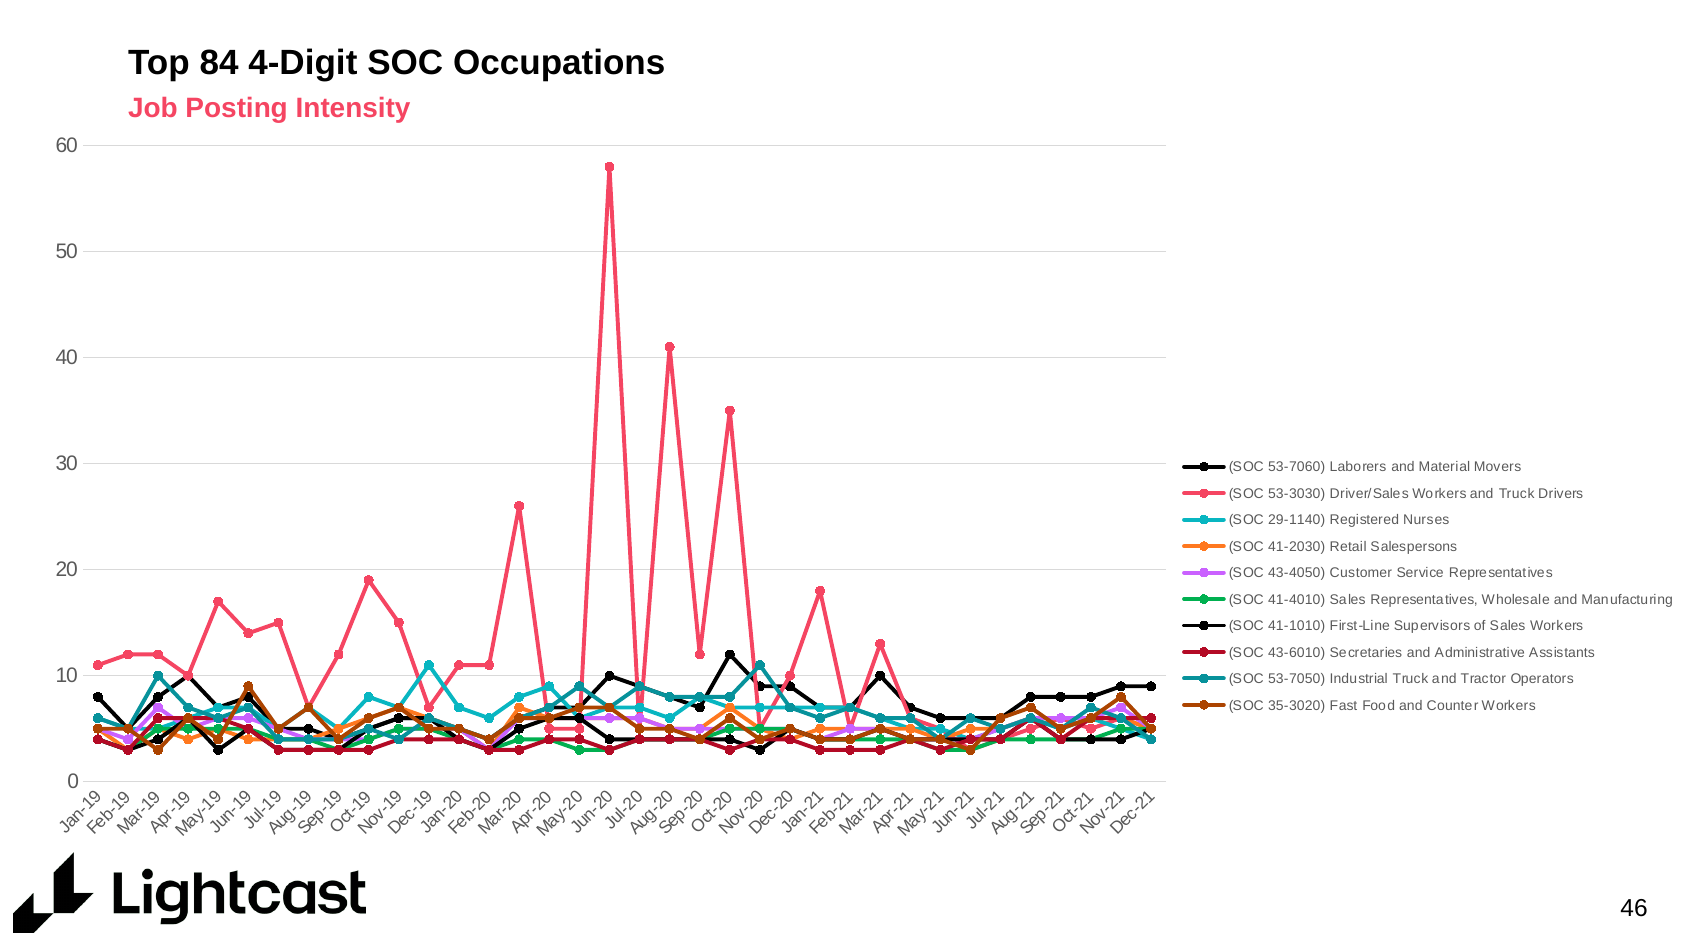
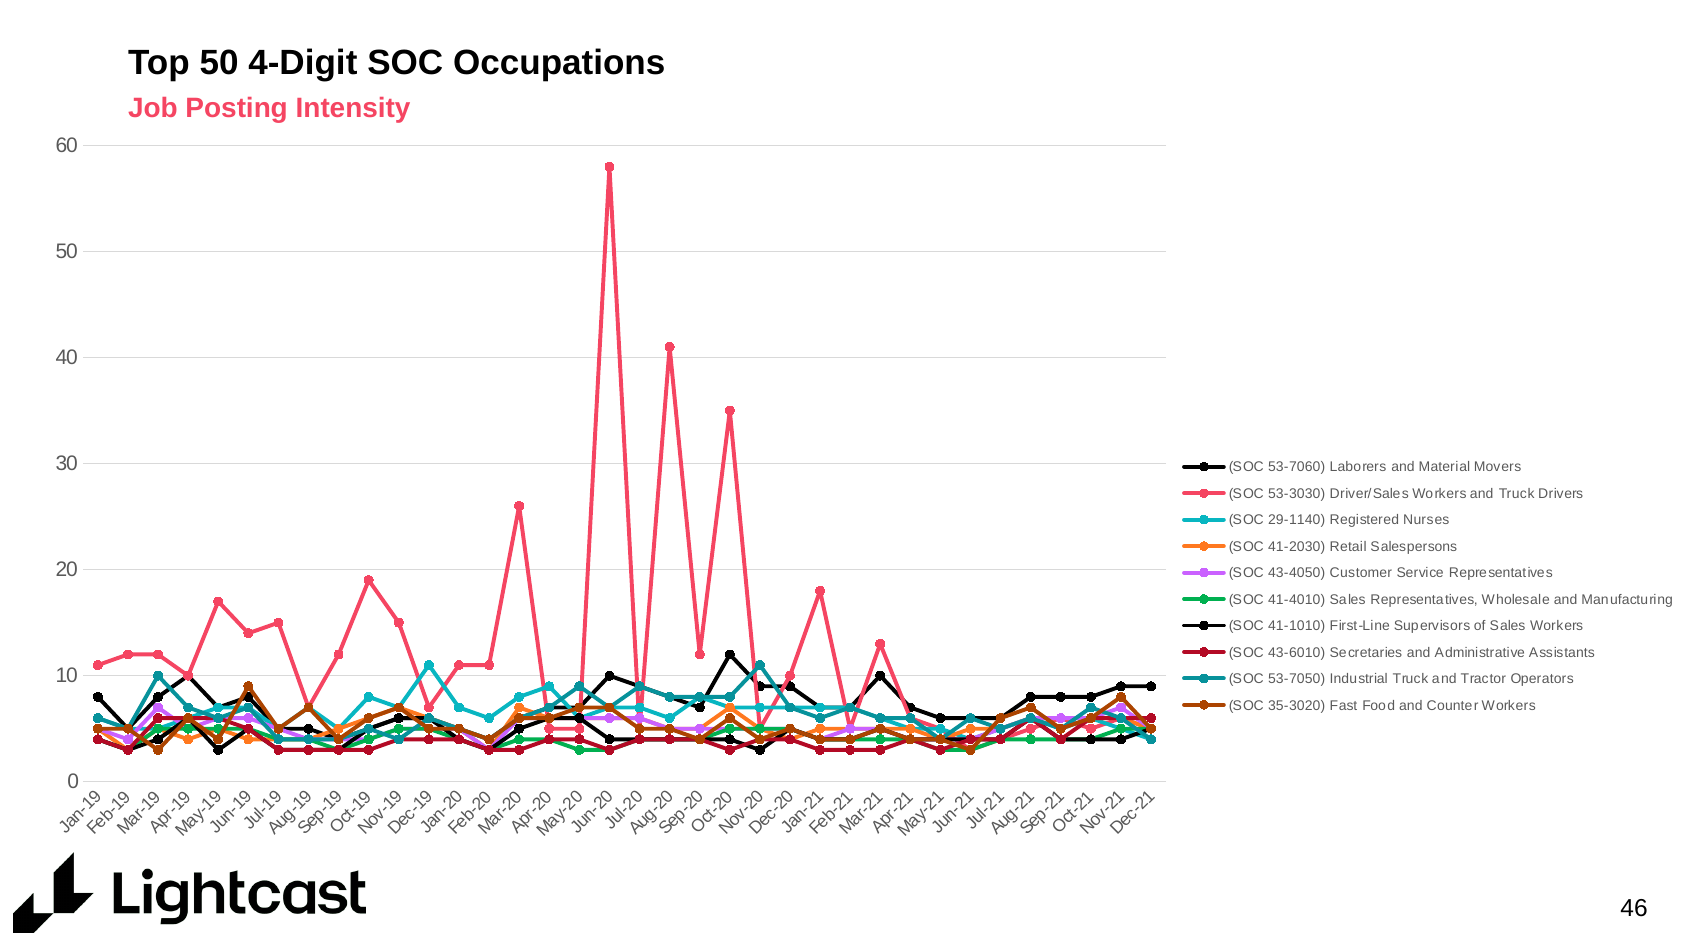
Top 84: 84 -> 50
